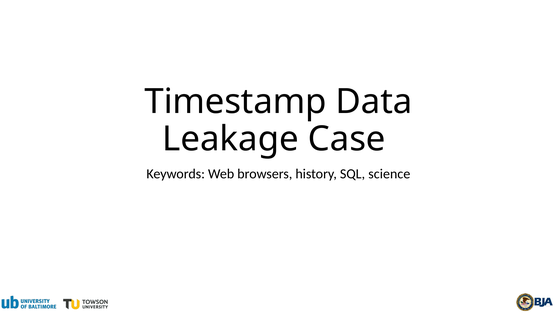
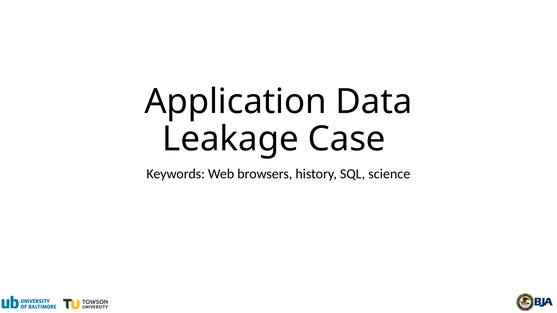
Timestamp: Timestamp -> Application
